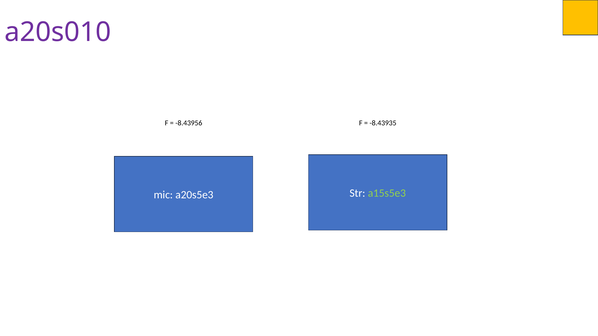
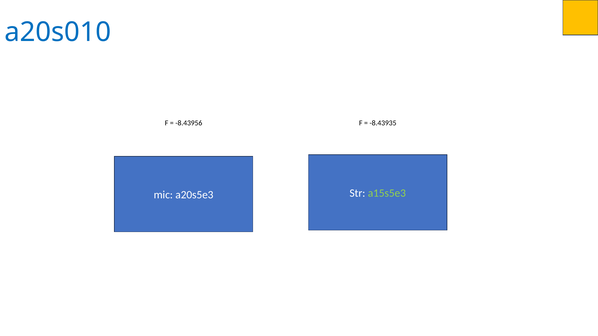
a20s010 colour: purple -> blue
